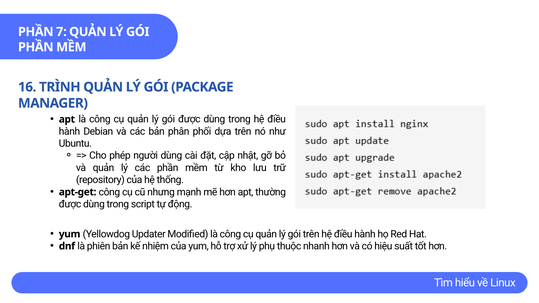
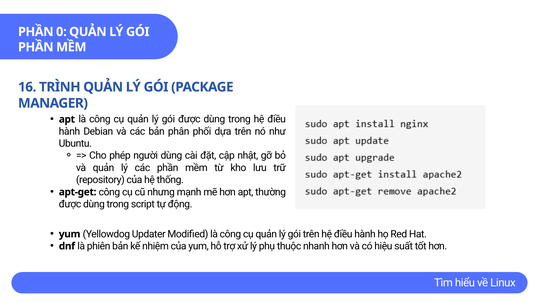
7: 7 -> 0
